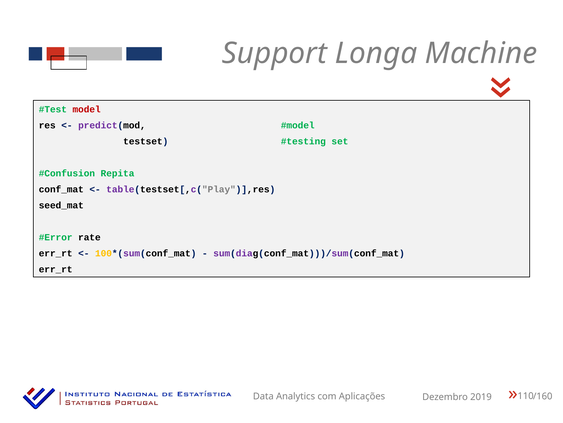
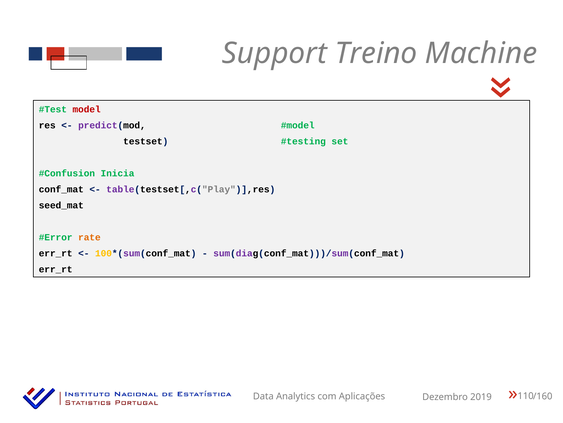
Longa: Longa -> Treino
Repita: Repita -> Inicia
rate colour: black -> orange
